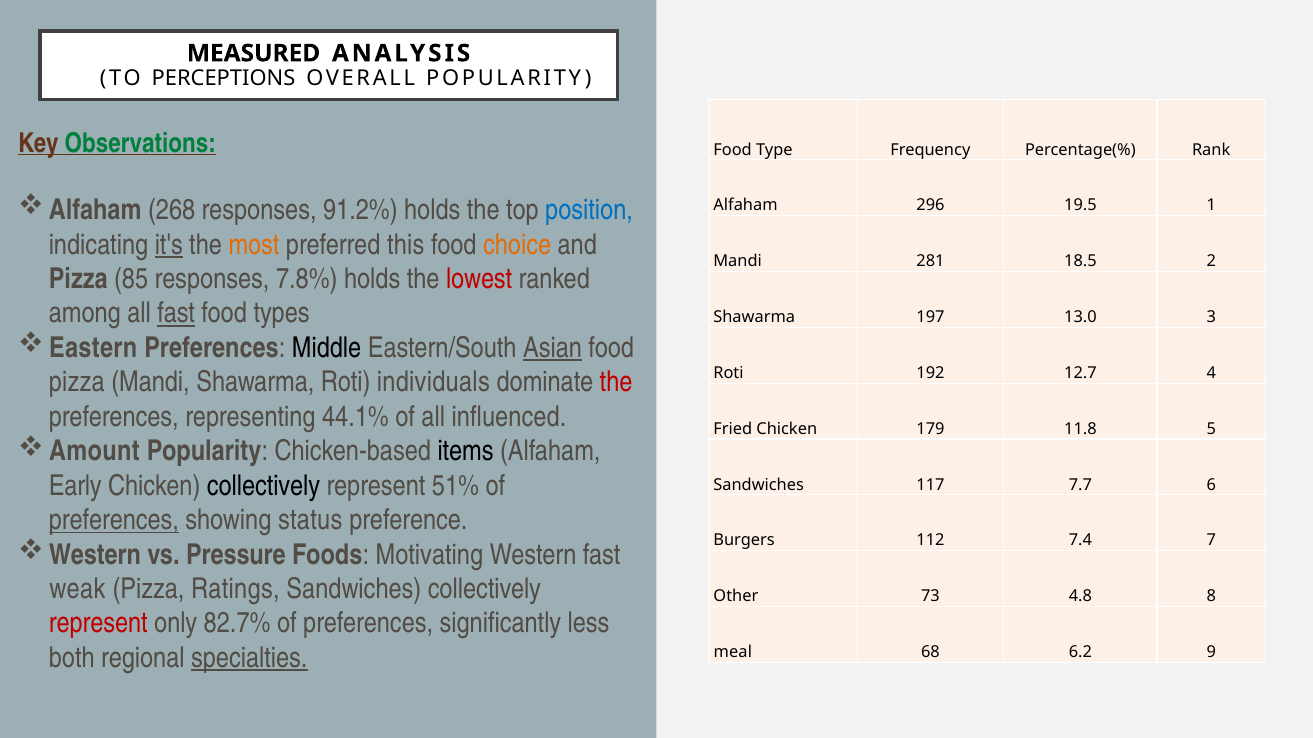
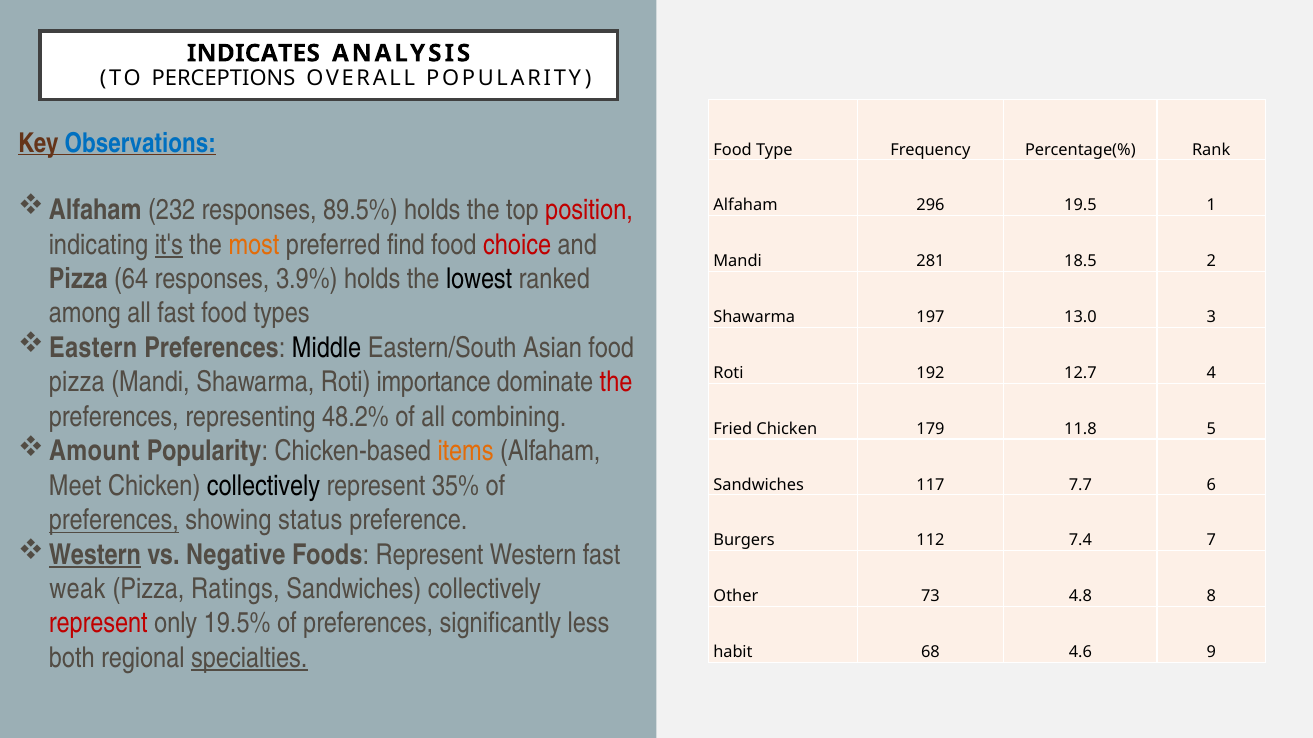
MEASURED: MEASURED -> INDICATES
Observations colour: green -> blue
268: 268 -> 232
91.2%: 91.2% -> 89.5%
position colour: blue -> red
this: this -> find
choice colour: orange -> red
85: 85 -> 64
7.8%: 7.8% -> 3.9%
lowest colour: red -> black
fast at (176, 314) underline: present -> none
Asian underline: present -> none
individuals: individuals -> importance
44.1%: 44.1% -> 48.2%
influenced: influenced -> combining
items colour: black -> orange
Early: Early -> Meet
51%: 51% -> 35%
Western at (95, 555) underline: none -> present
Pressure: Pressure -> Negative
Foods Motivating: Motivating -> Represent
82.7%: 82.7% -> 19.5%
meal: meal -> habit
6.2: 6.2 -> 4.6
